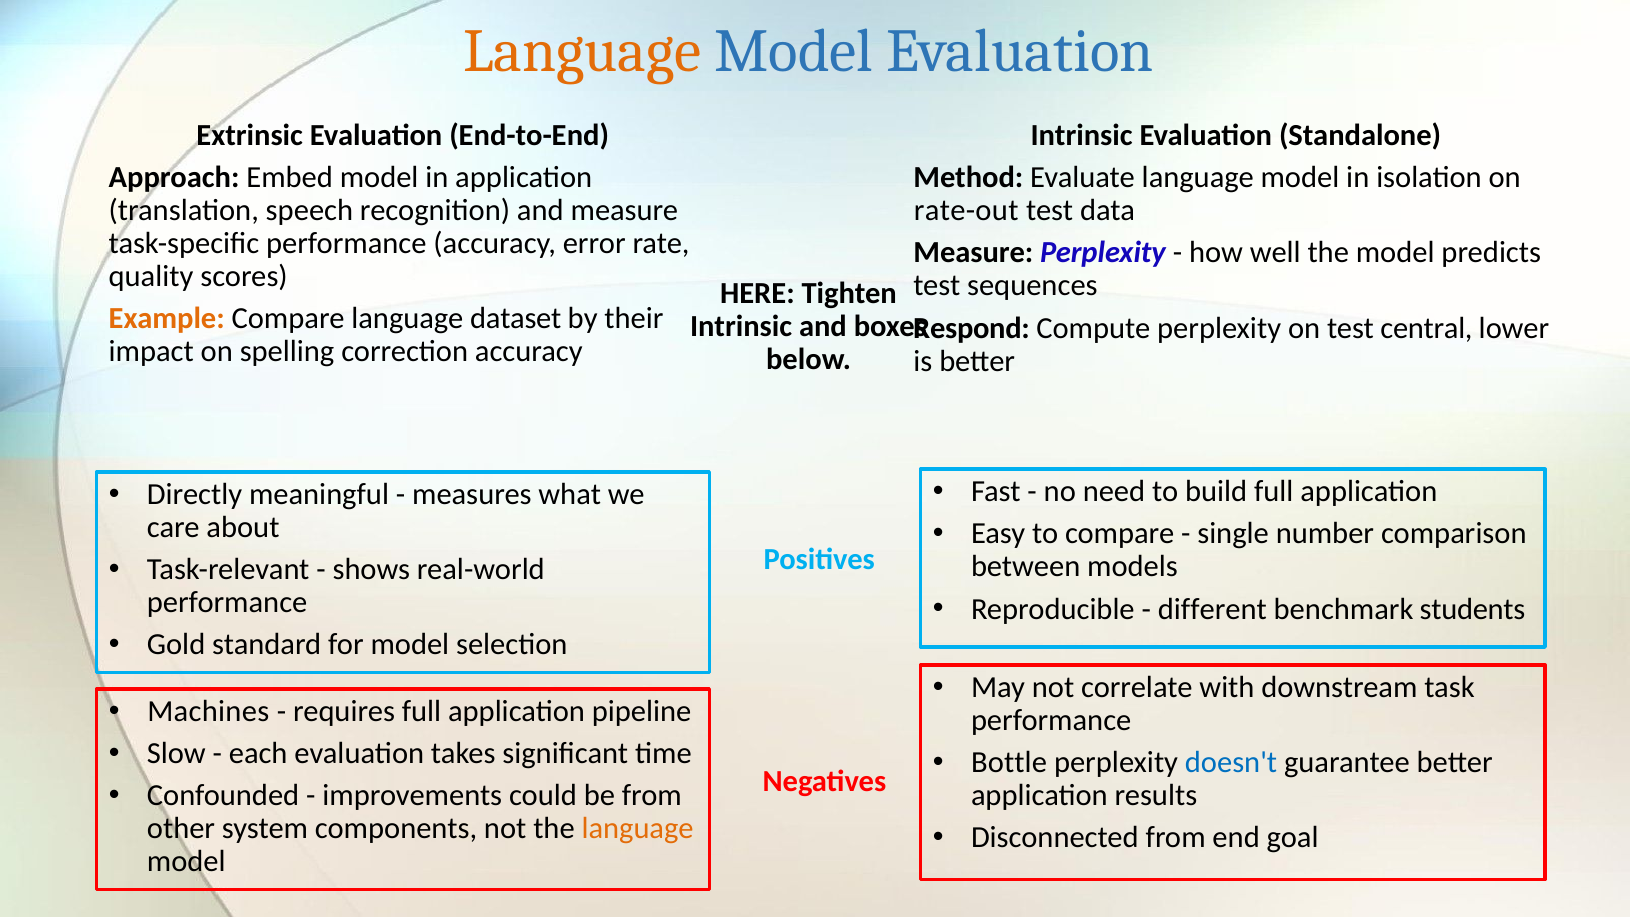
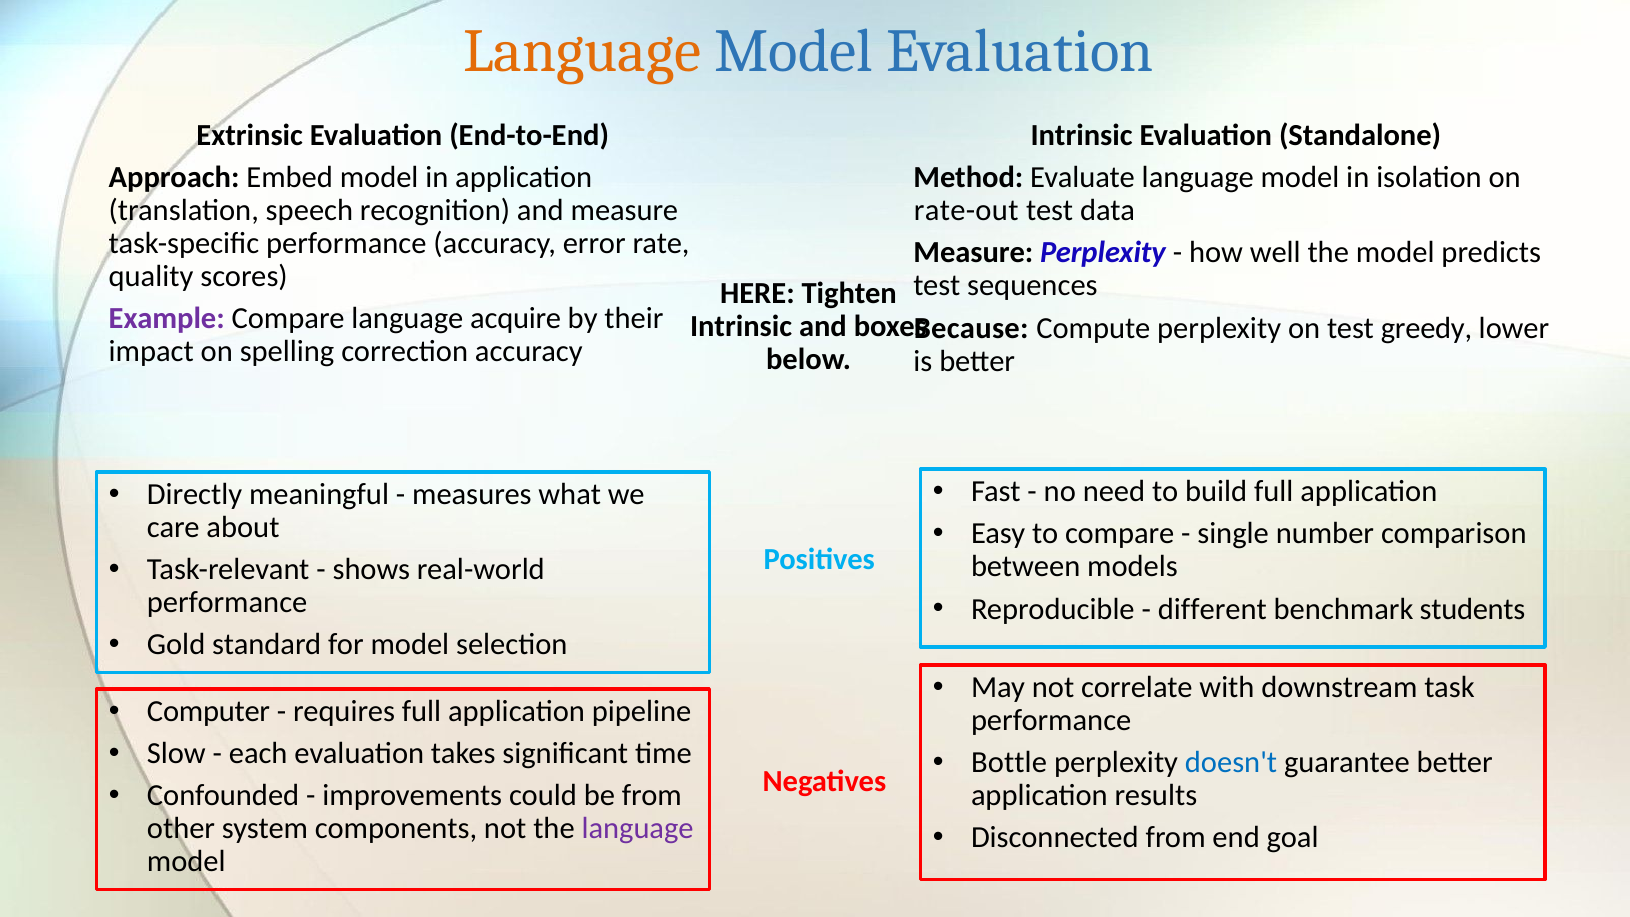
Example colour: orange -> purple
dataset: dataset -> acquire
Respond: Respond -> Because
central: central -> greedy
Machines: Machines -> Computer
language at (638, 829) colour: orange -> purple
